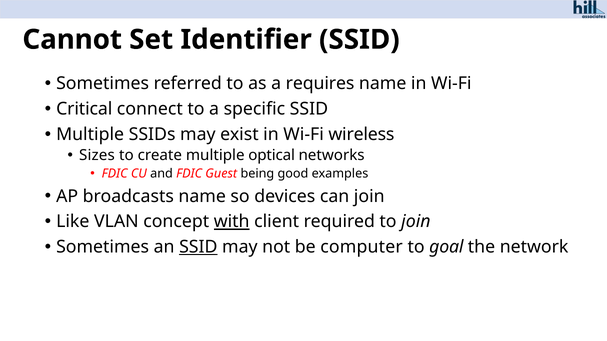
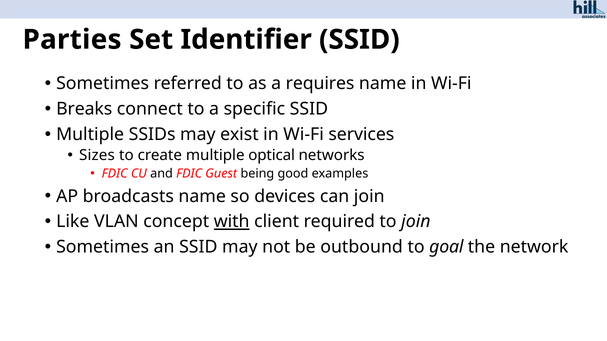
Cannot: Cannot -> Parties
Critical: Critical -> Breaks
wireless: wireless -> services
SSID at (198, 247) underline: present -> none
computer: computer -> outbound
